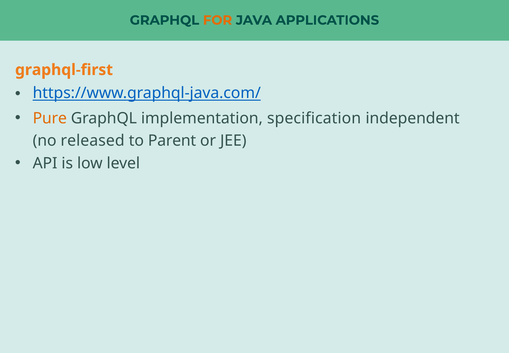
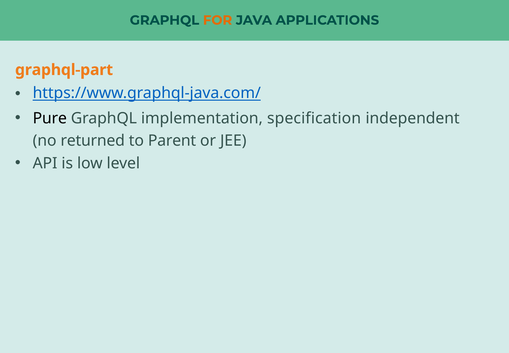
graphql-first: graphql-first -> graphql-part
Pure colour: orange -> black
released: released -> returned
